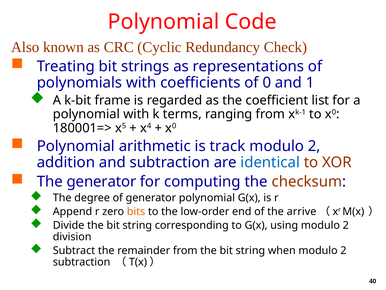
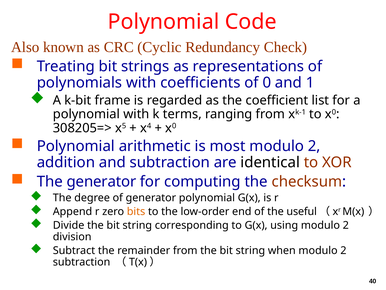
180001=>: 180001=> -> 308205=>
track: track -> most
identical colour: blue -> black
arrive: arrive -> useful
